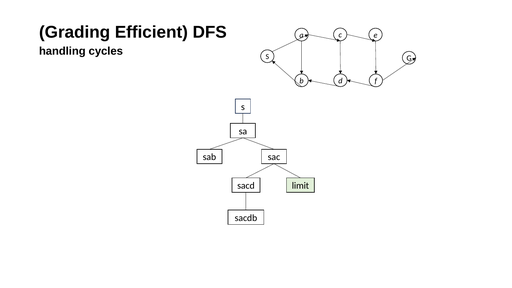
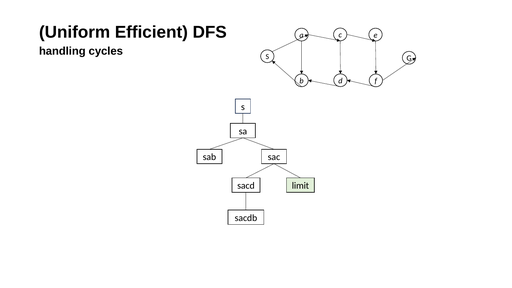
Grading: Grading -> Uniform
